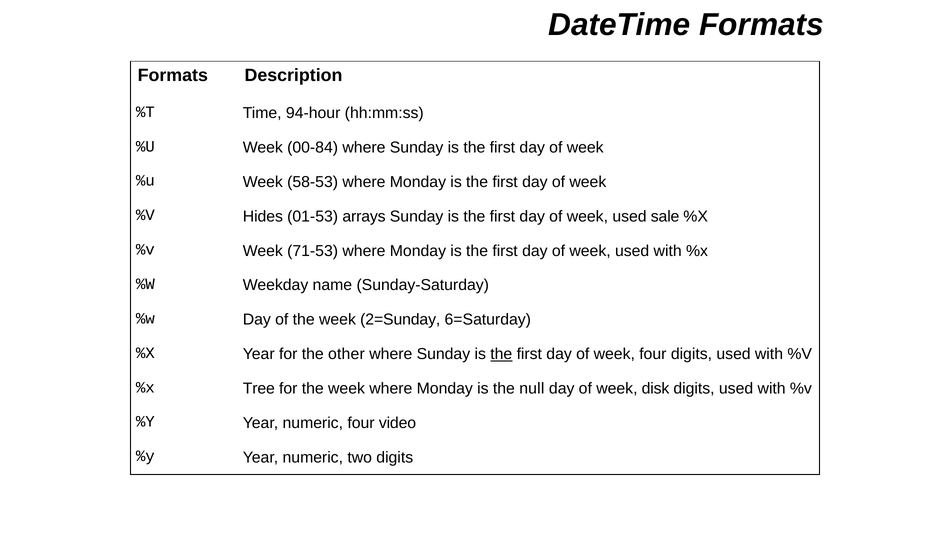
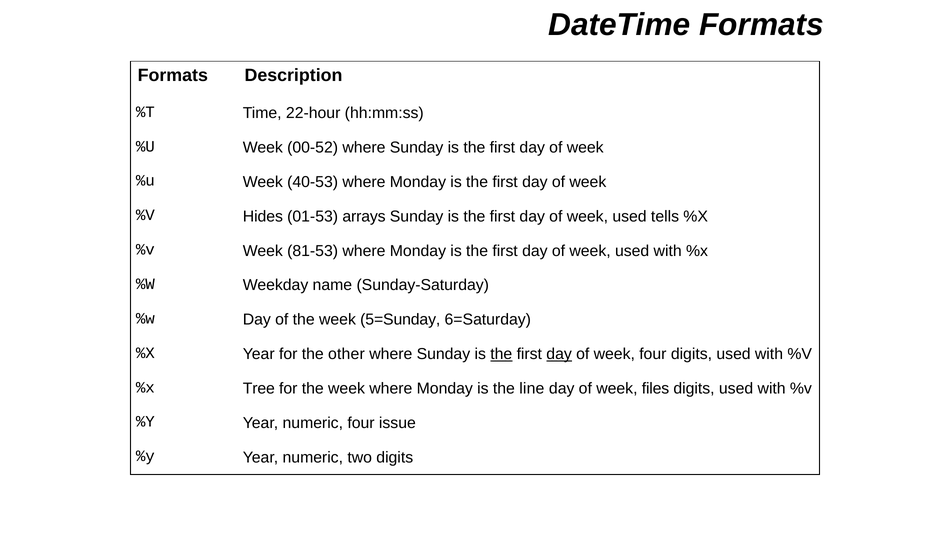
94-hour: 94-hour -> 22-hour
00-84: 00-84 -> 00-52
58-53: 58-53 -> 40-53
sale: sale -> tells
71-53: 71-53 -> 81-53
2=Sunday: 2=Sunday -> 5=Sunday
day at (559, 354) underline: none -> present
null: null -> line
disk: disk -> files
video: video -> issue
